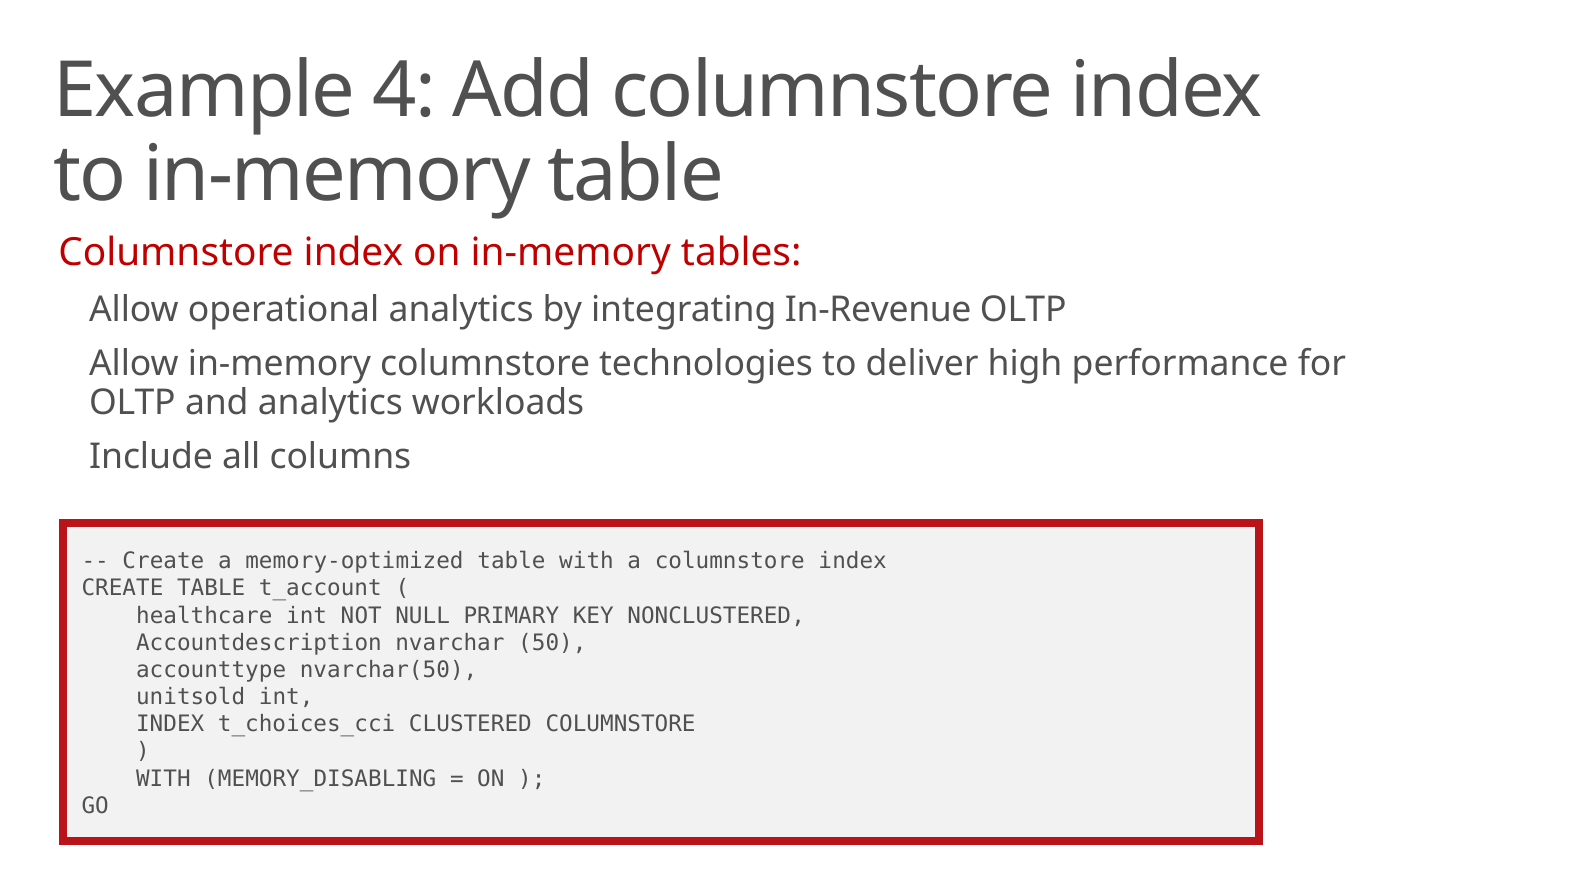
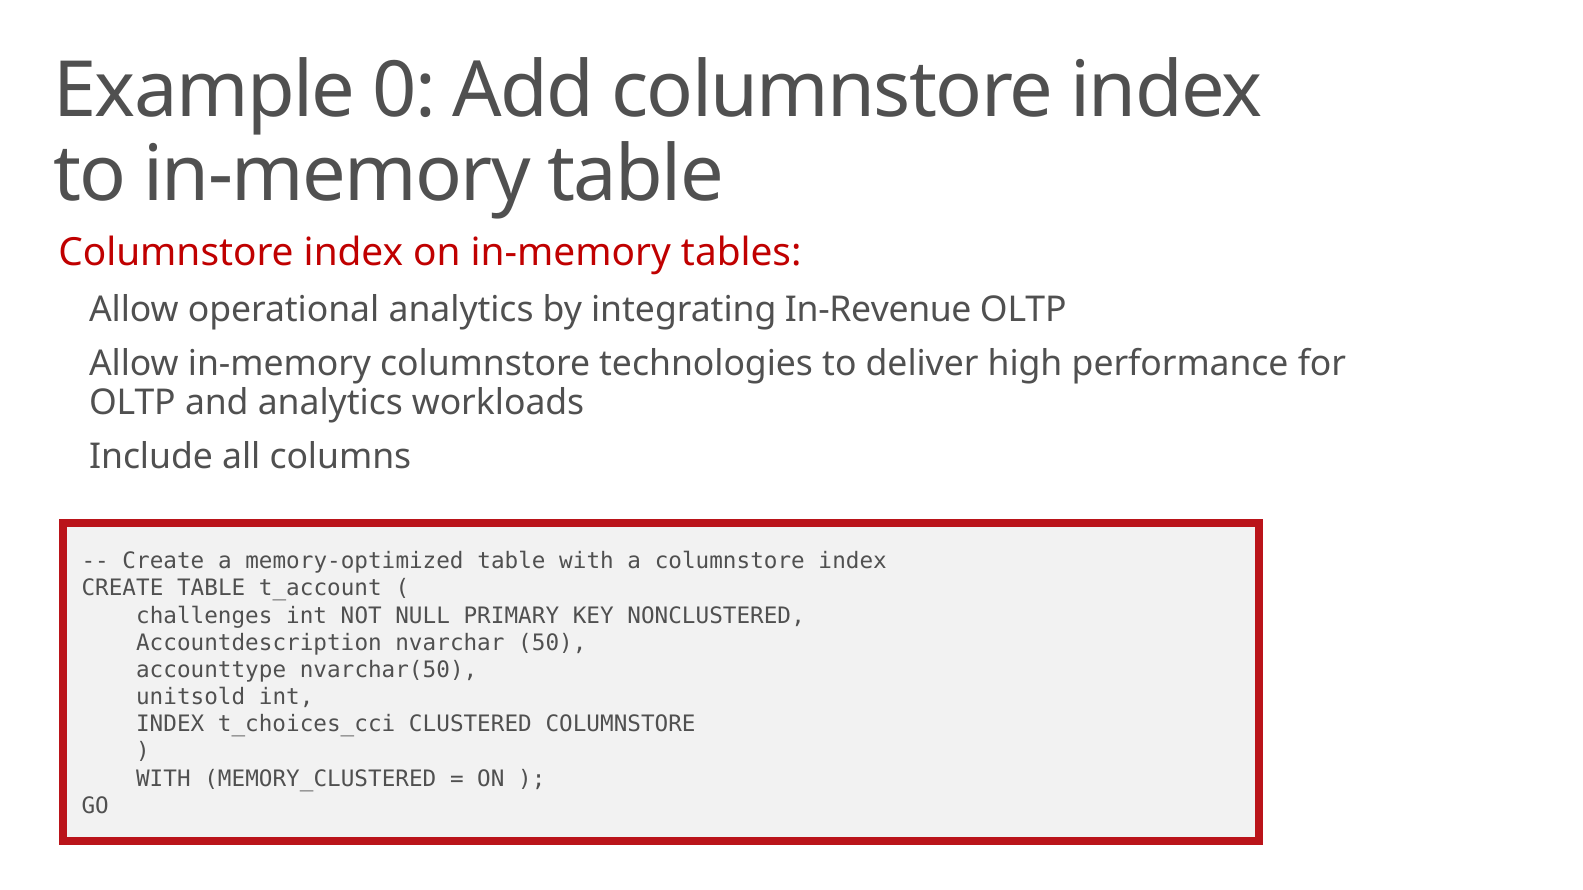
4: 4 -> 0
healthcare: healthcare -> challenges
MEMORY_DISABLING: MEMORY_DISABLING -> MEMORY_CLUSTERED
